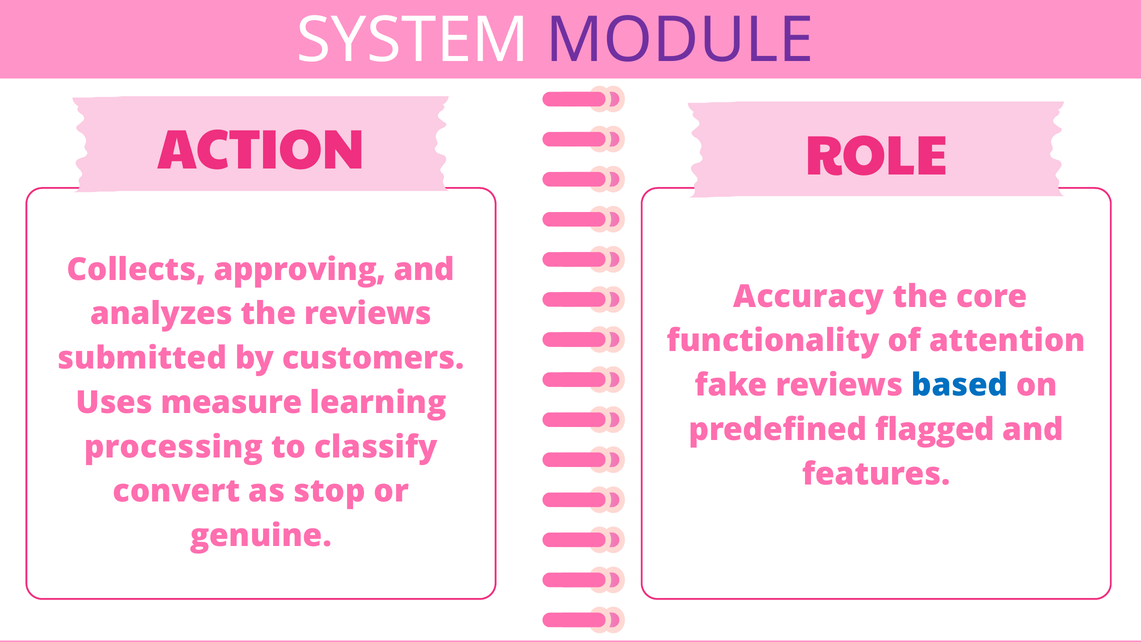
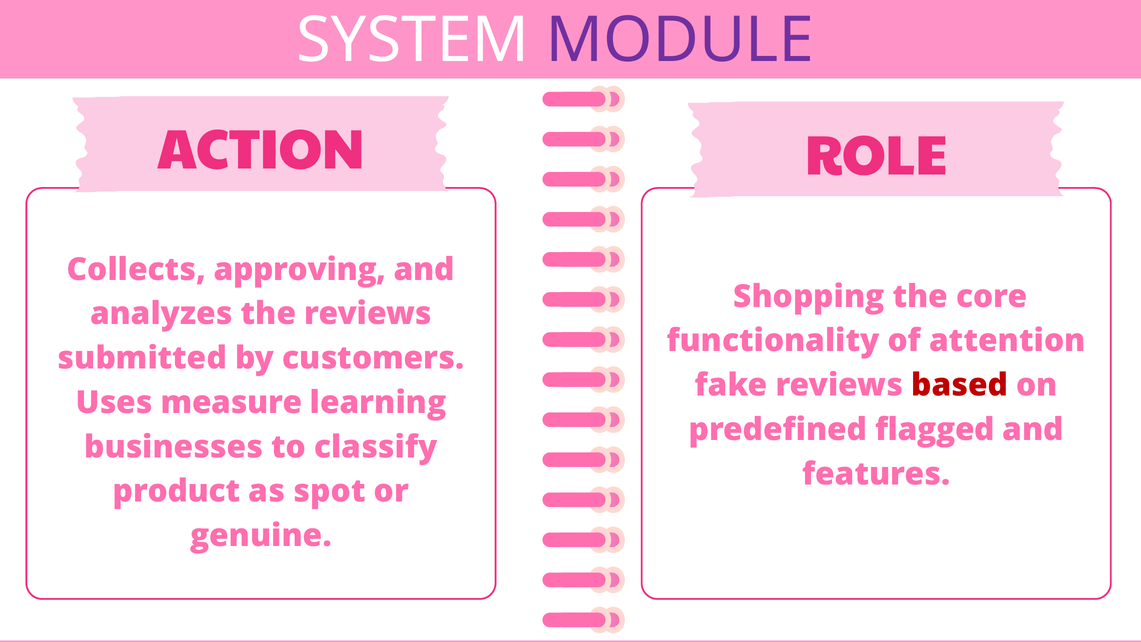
Accuracy: Accuracy -> Shopping
based colour: blue -> red
processing: processing -> businesses
convert: convert -> product
stop: stop -> spot
